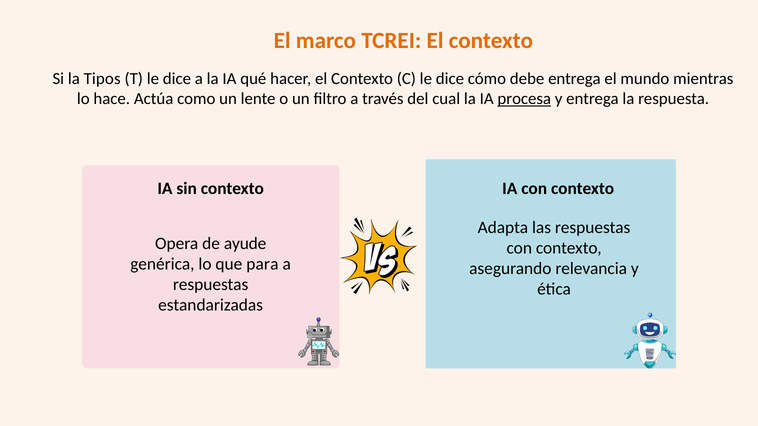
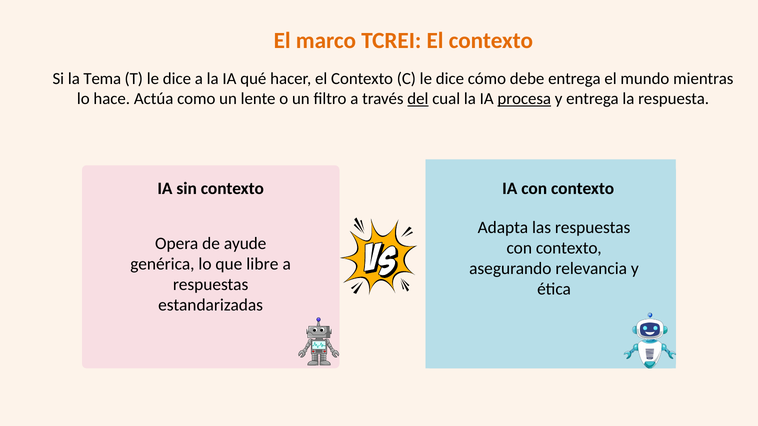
Tipos: Tipos -> Tema
del underline: none -> present
para: para -> libre
